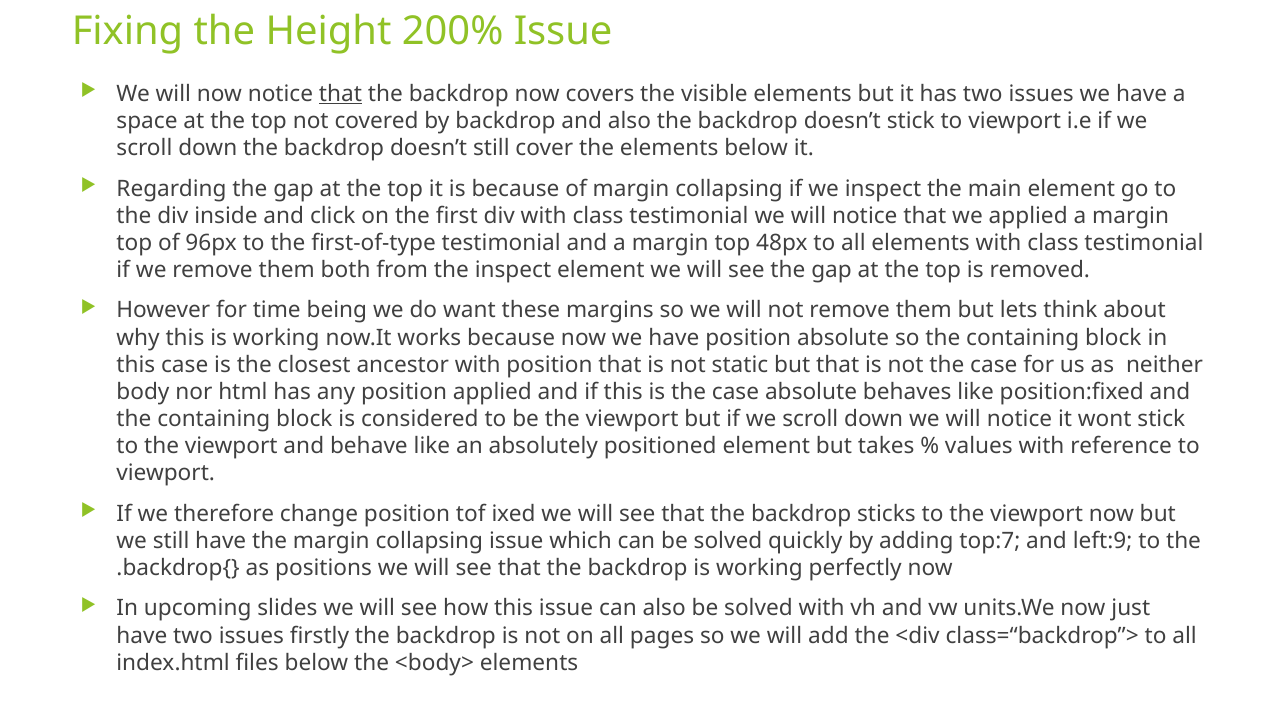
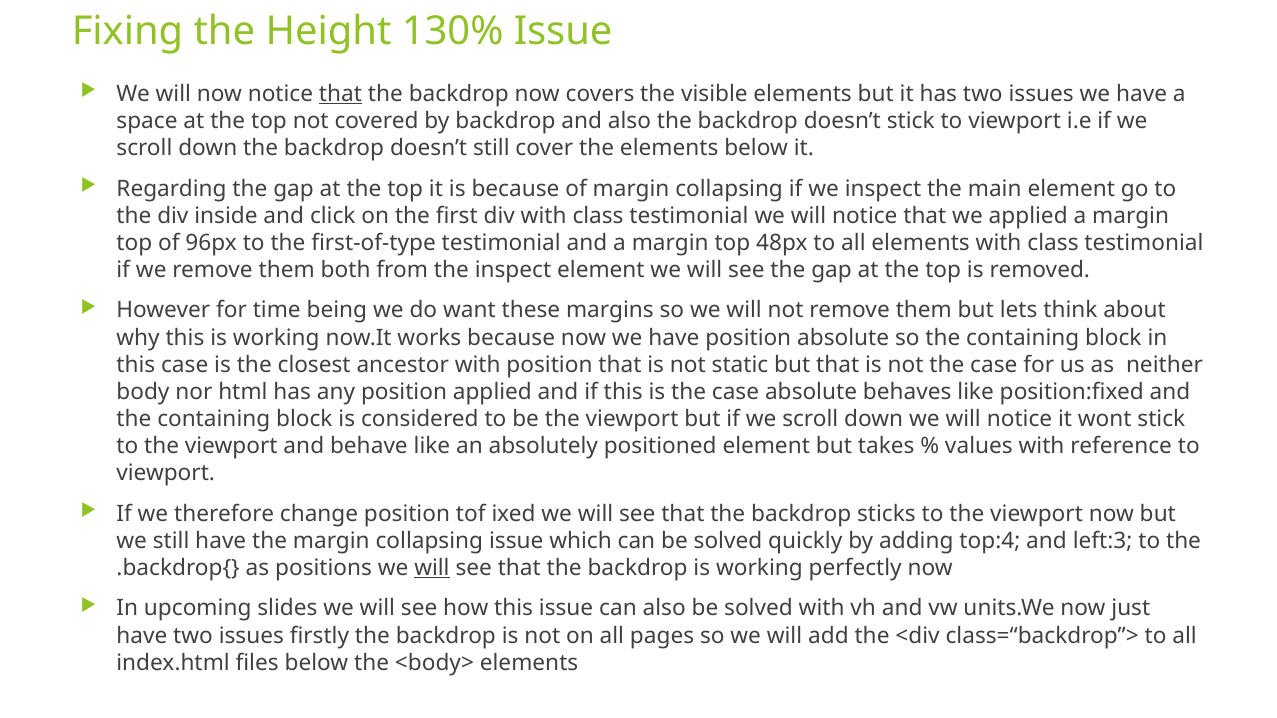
200%: 200% -> 130%
top:7: top:7 -> top:4
left:9: left:9 -> left:3
will at (432, 568) underline: none -> present
